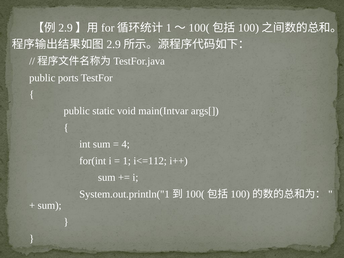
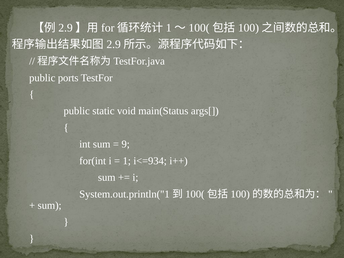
main(Intvar: main(Intvar -> main(Status
4: 4 -> 9
i<=112: i<=112 -> i<=934
